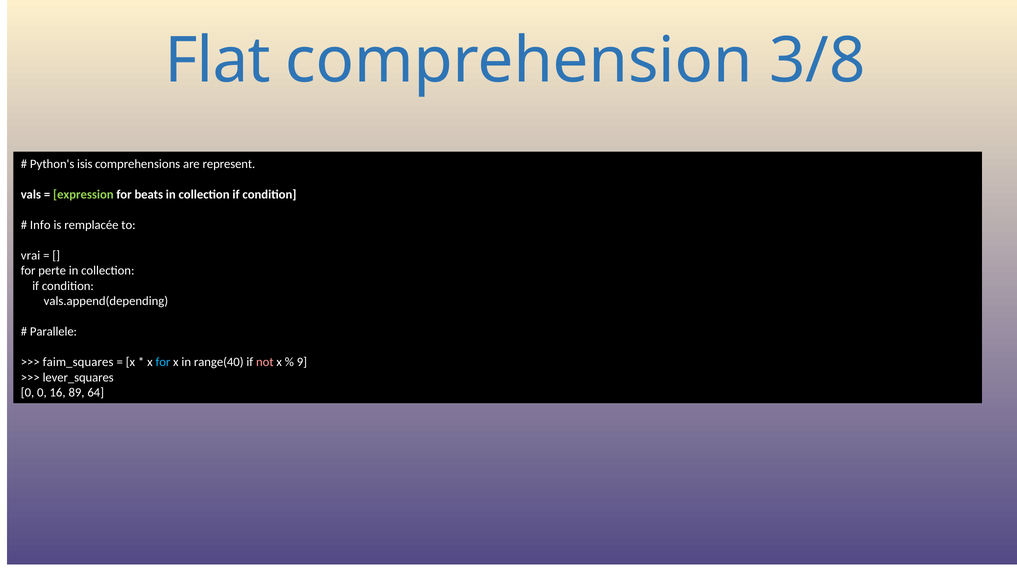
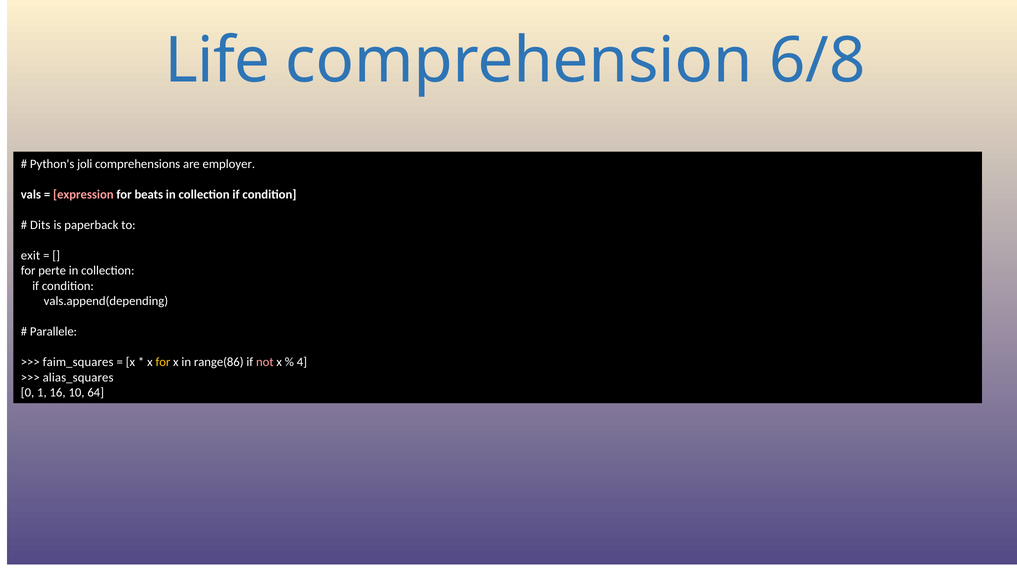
Flat: Flat -> Life
3/8: 3/8 -> 6/8
isis: isis -> joli
represent: represent -> employer
expression colour: light green -> pink
Info: Info -> Dits
remplacée: remplacée -> paperback
vrai: vrai -> exit
for at (163, 362) colour: light blue -> yellow
range(40: range(40 -> range(86
9: 9 -> 4
lever_squares: lever_squares -> alias_squares
0 0: 0 -> 1
89: 89 -> 10
